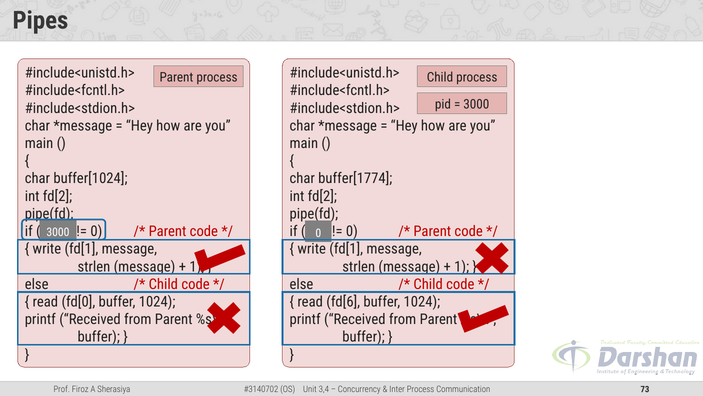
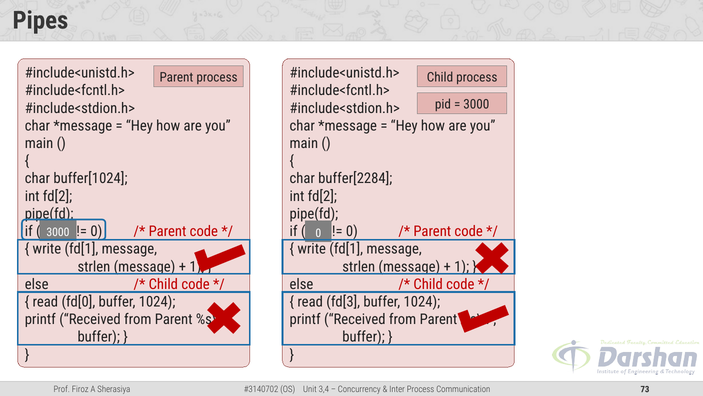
buffer[1774: buffer[1774 -> buffer[2284
fd[6: fd[6 -> fd[3
